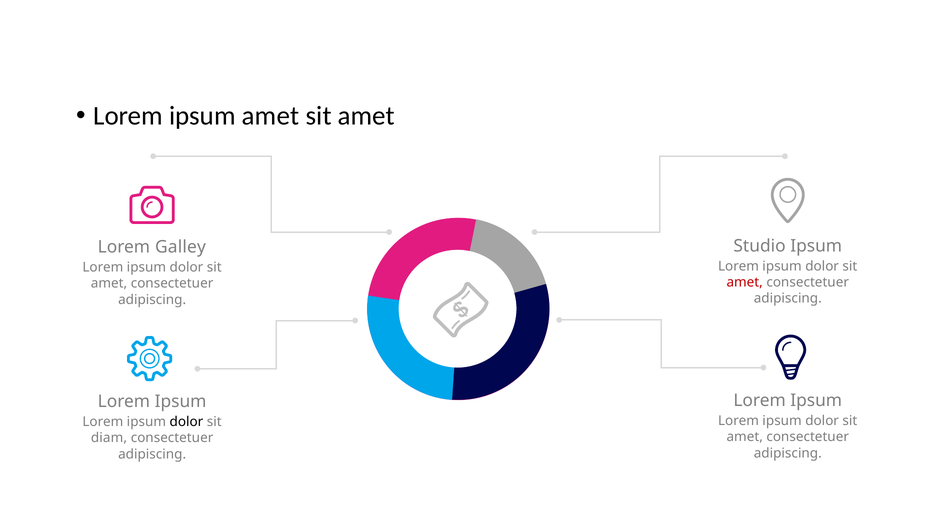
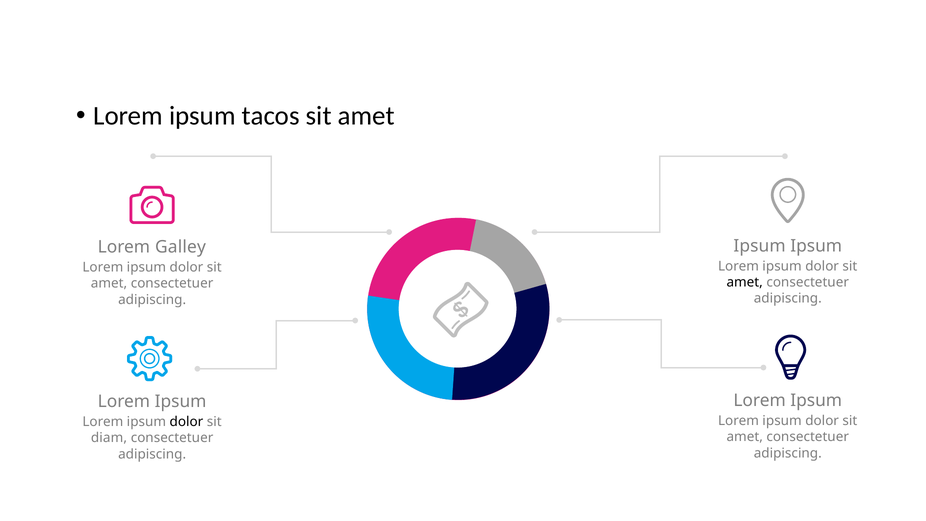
ipsum amet: amet -> tacos
Studio at (760, 246): Studio -> Ipsum
amet at (745, 282) colour: red -> black
